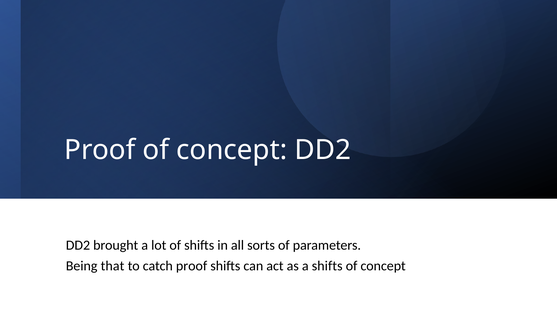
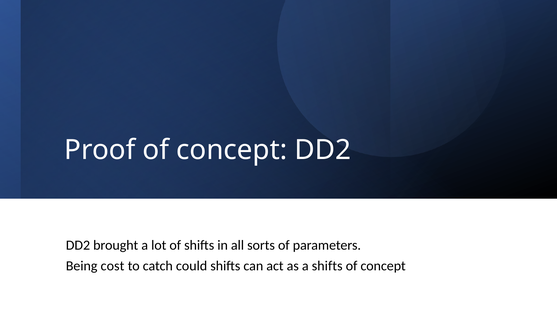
that: that -> cost
catch proof: proof -> could
